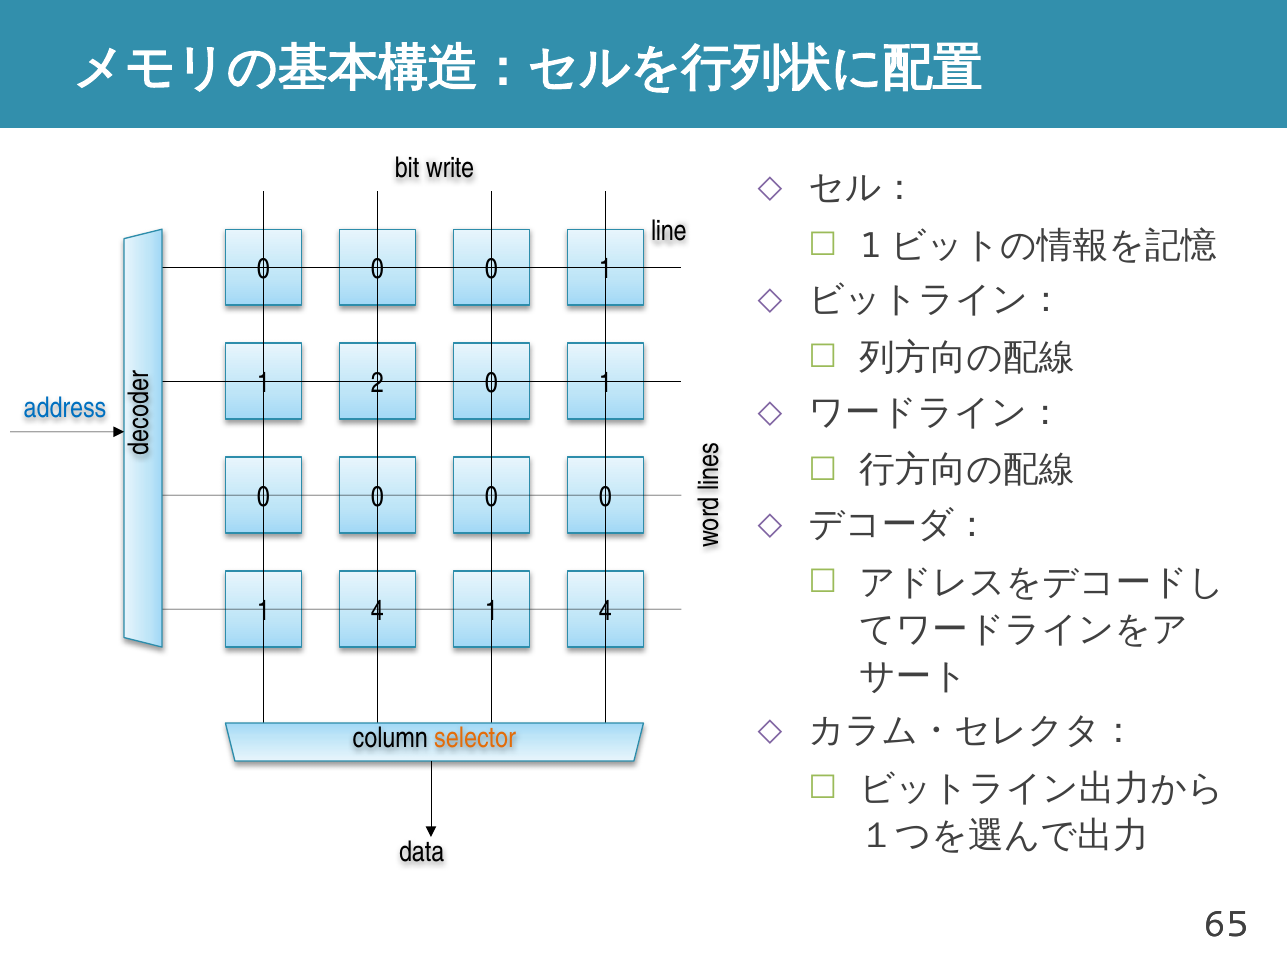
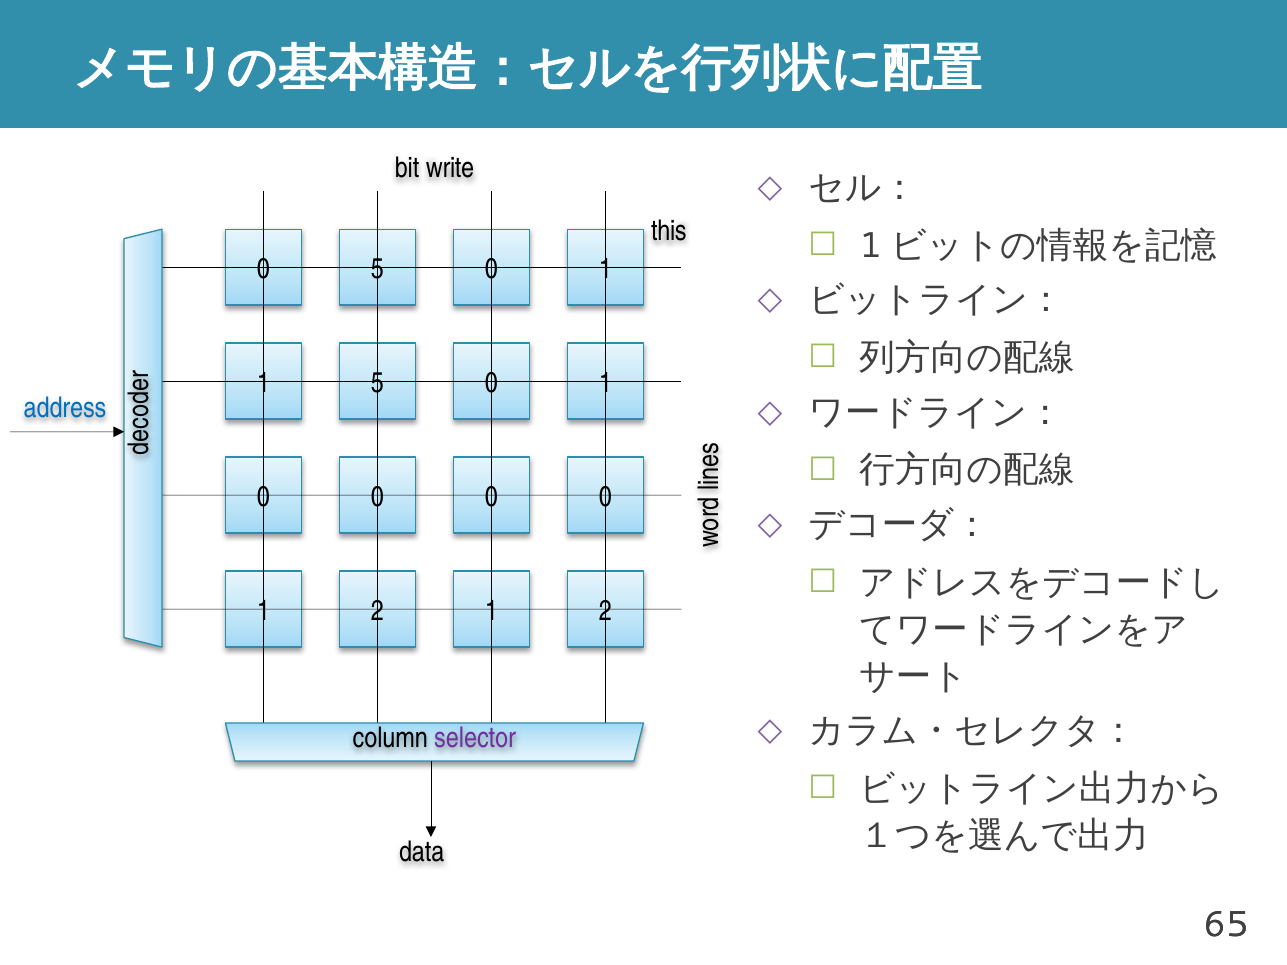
line: line -> this
0 at (377, 269): 0 -> 5
1 2: 2 -> 5
4 at (377, 611): 4 -> 2
4 at (605, 611): 4 -> 2
selector colour: orange -> purple
